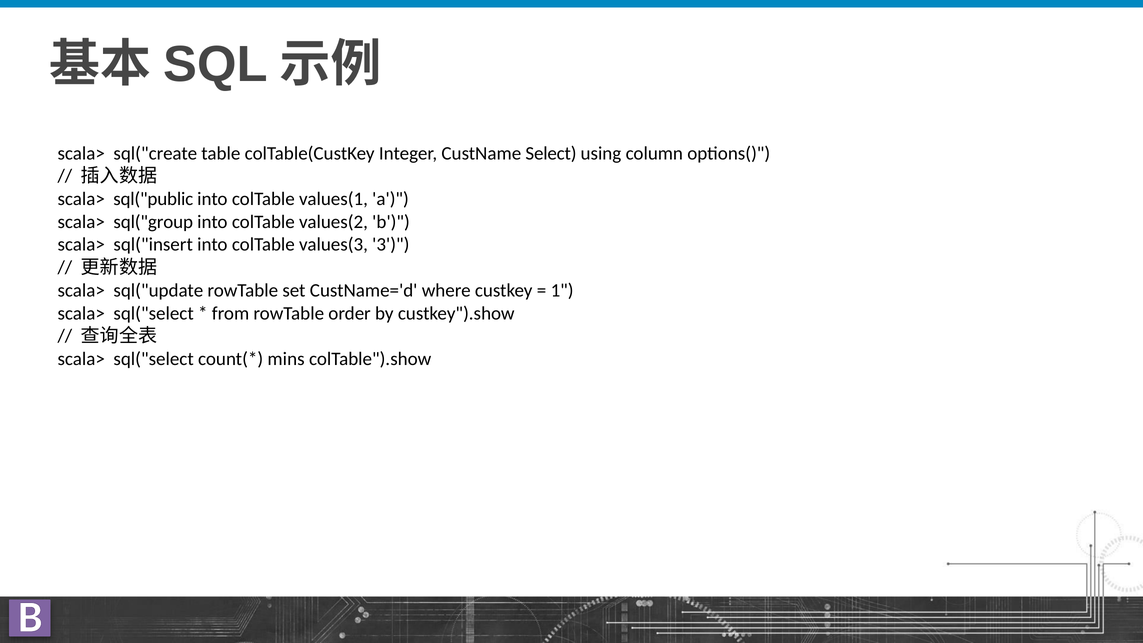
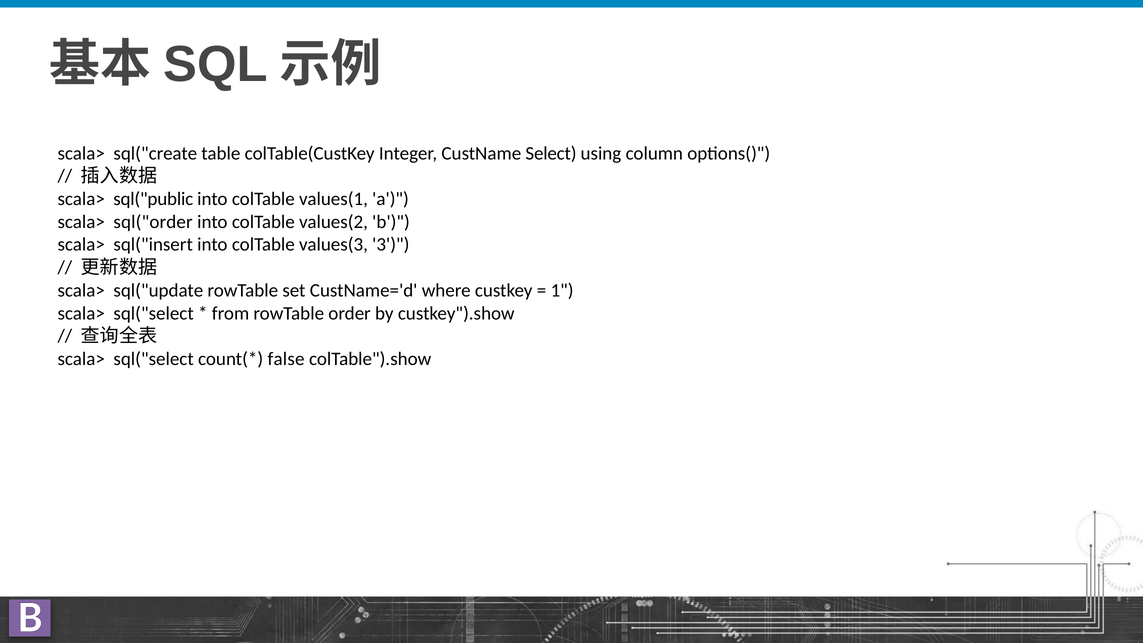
sql("group: sql("group -> sql("order
mins: mins -> false
